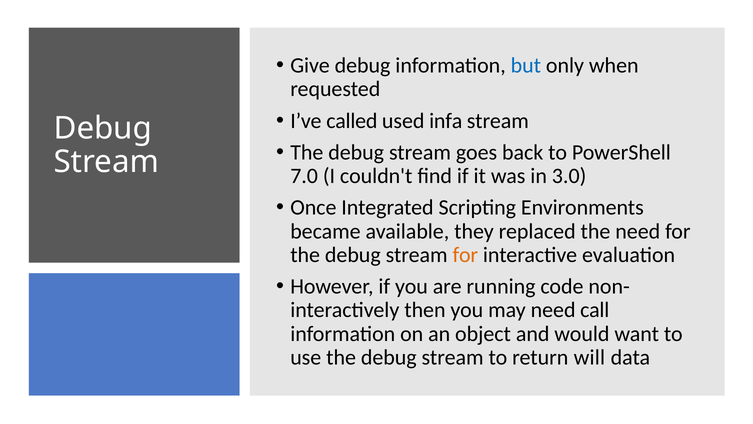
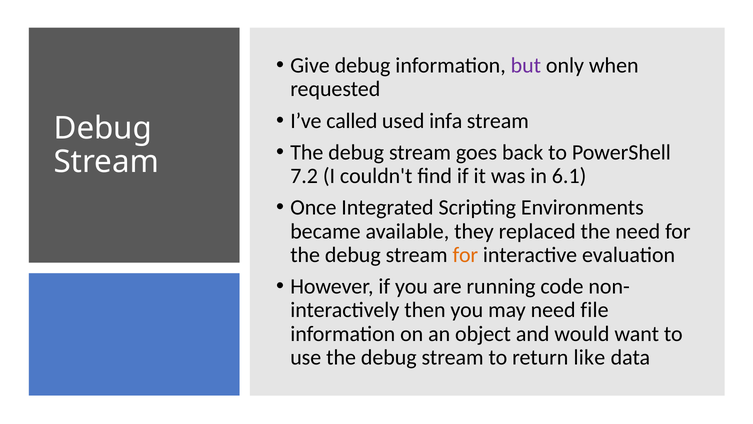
but colour: blue -> purple
7.0: 7.0 -> 7.2
3.0: 3.0 -> 6.1
call: call -> file
will: will -> like
